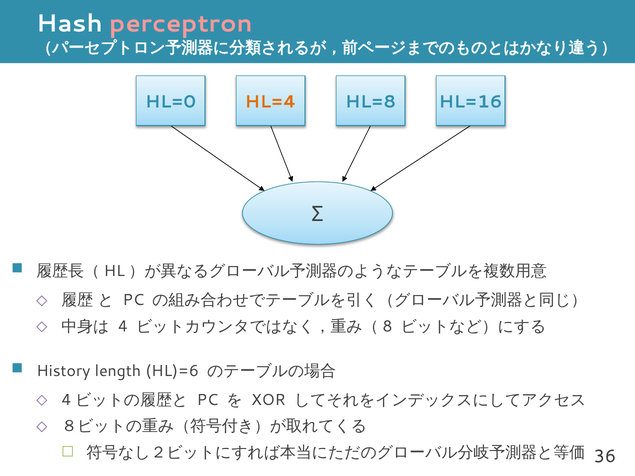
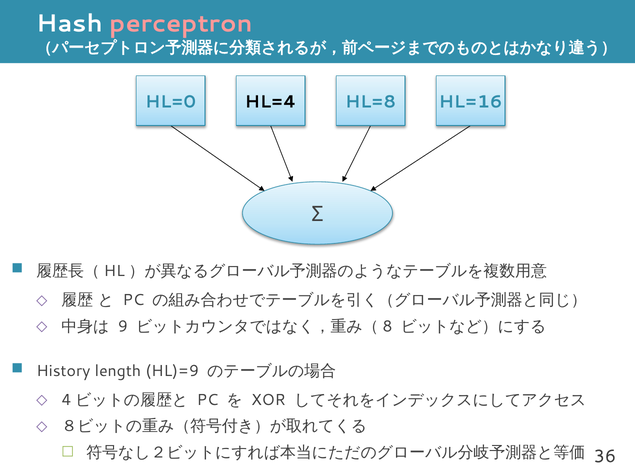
HL=4 colour: orange -> black
4: 4 -> 9
HL)=6: HL)=6 -> HL)=9
